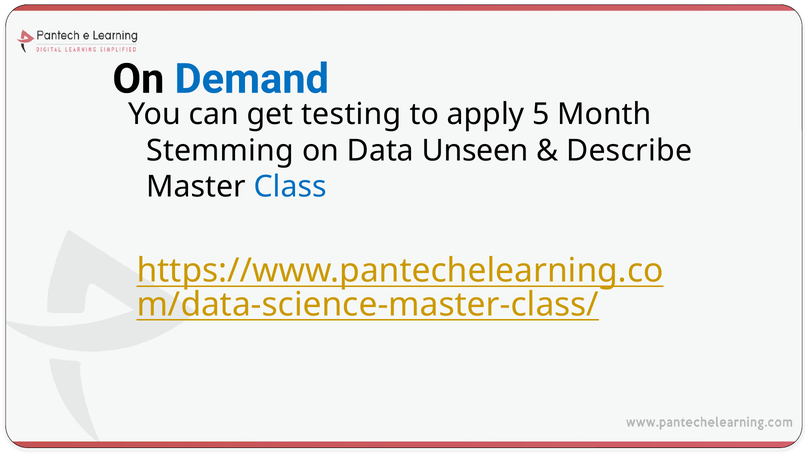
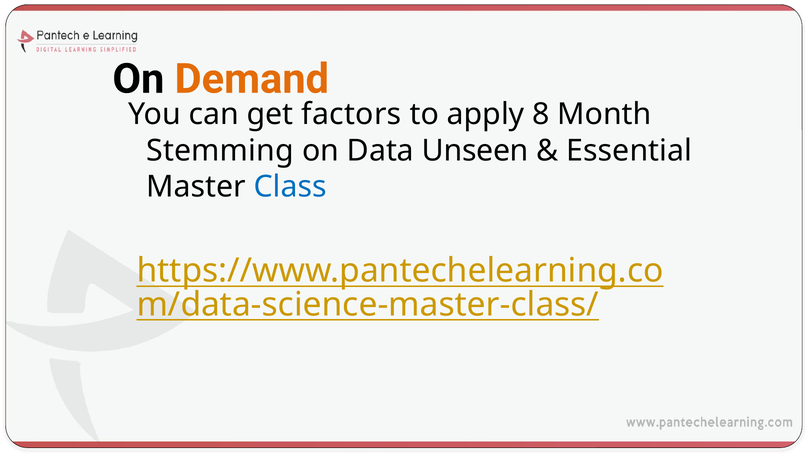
Demand colour: blue -> orange
testing: testing -> factors
5: 5 -> 8
Describe: Describe -> Essential
